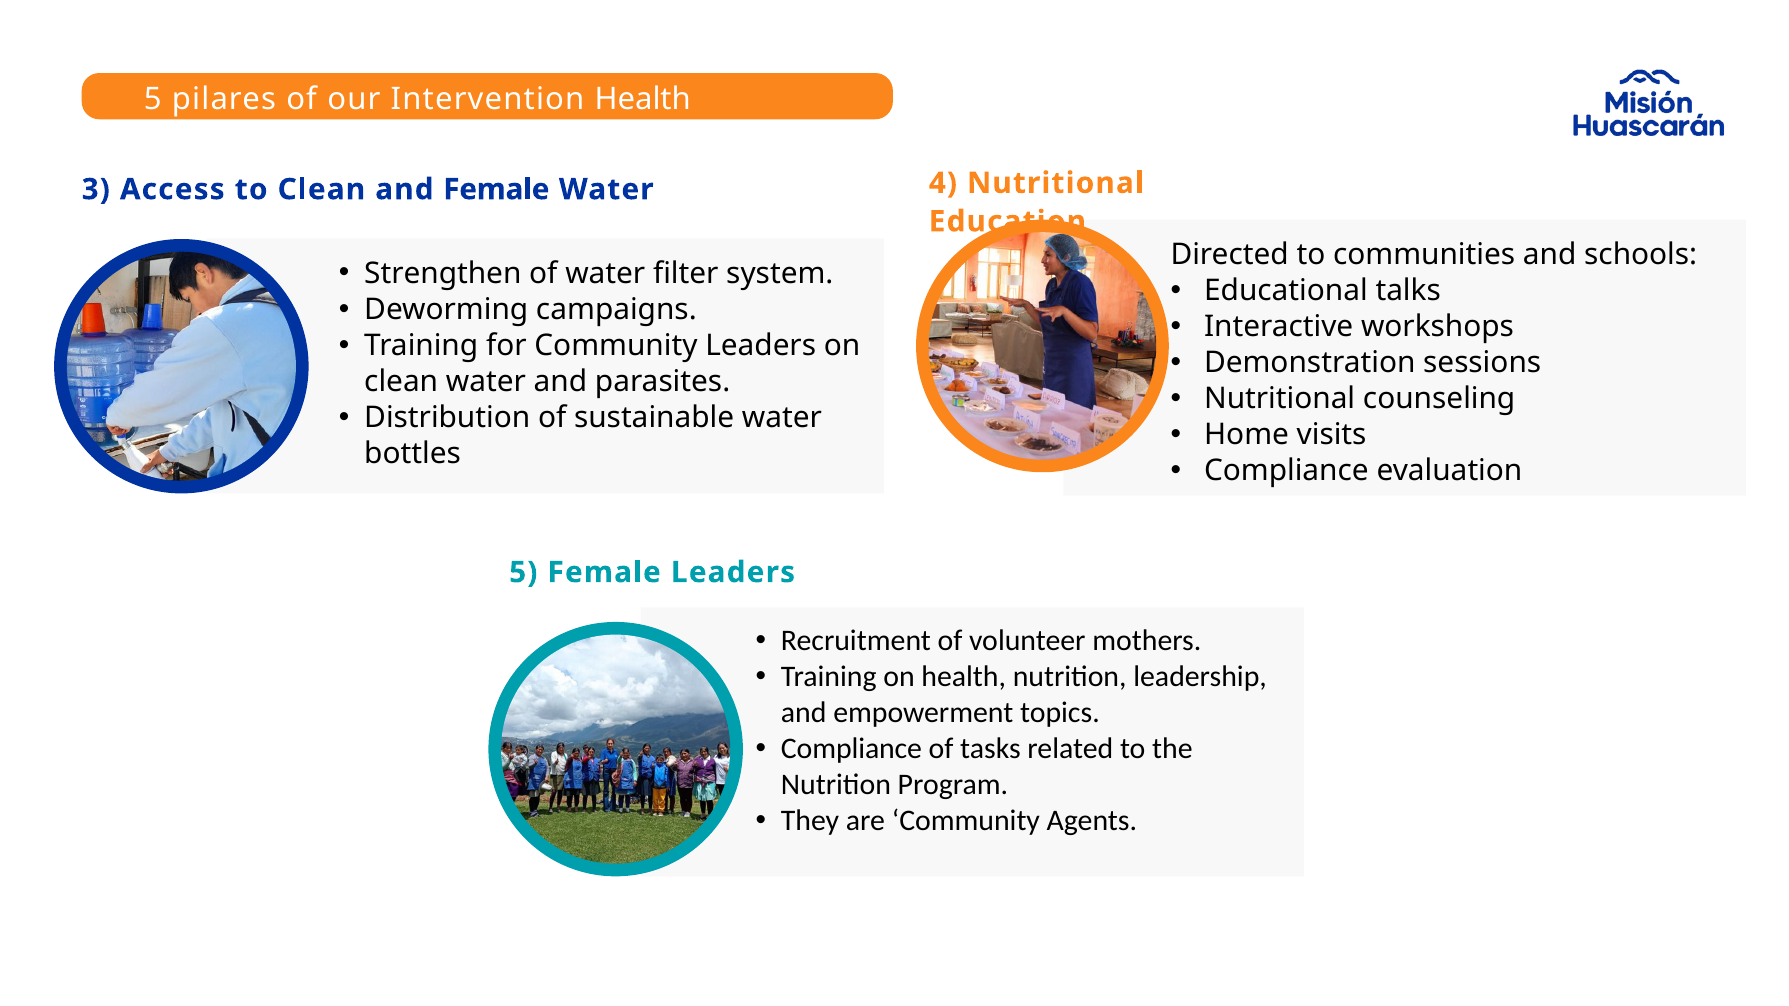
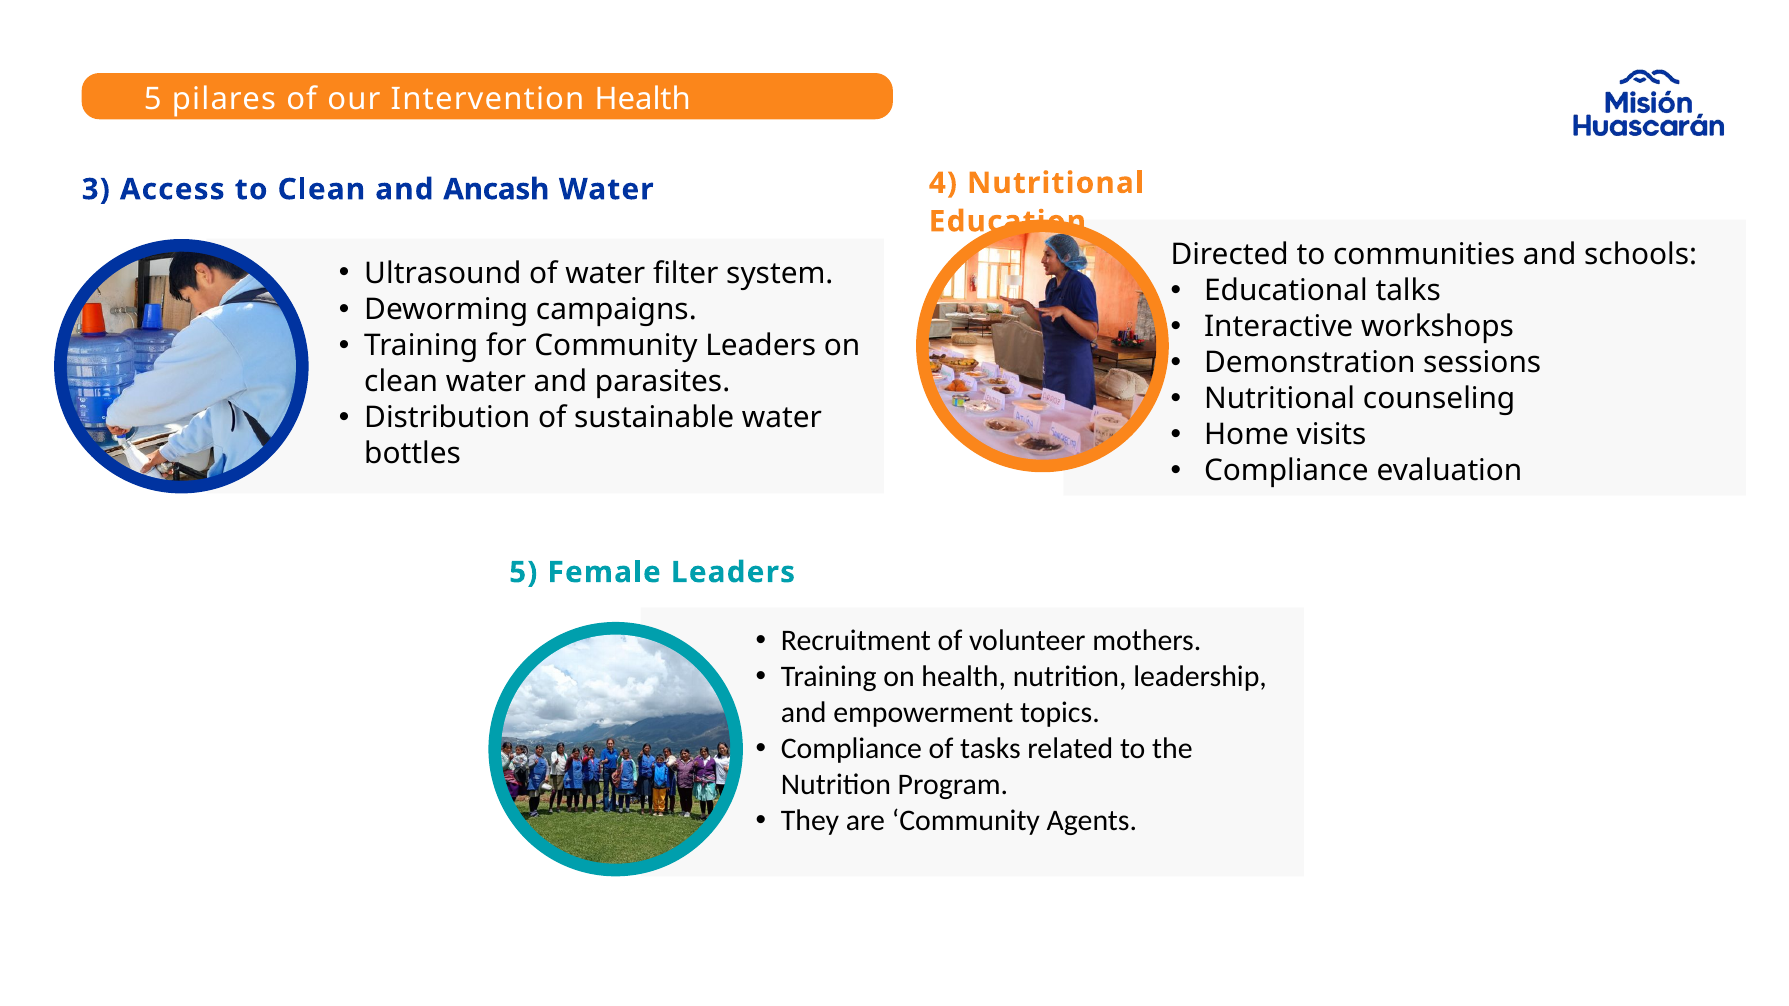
and Female: Female -> Ancash
Strengthen: Strengthen -> Ultrasound
